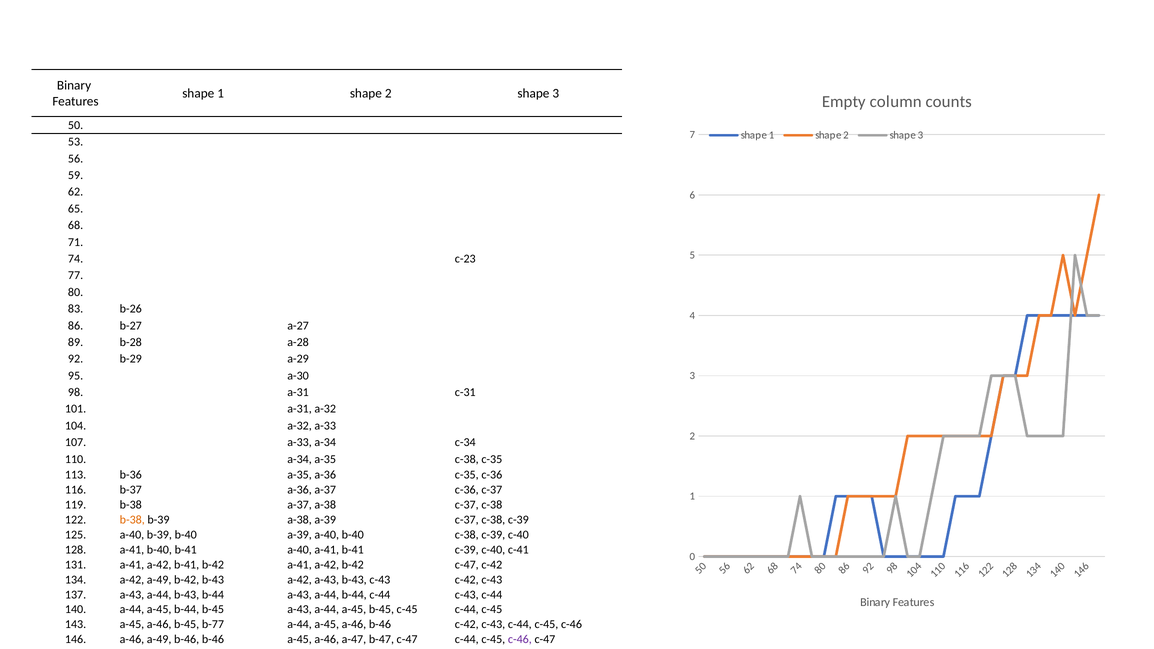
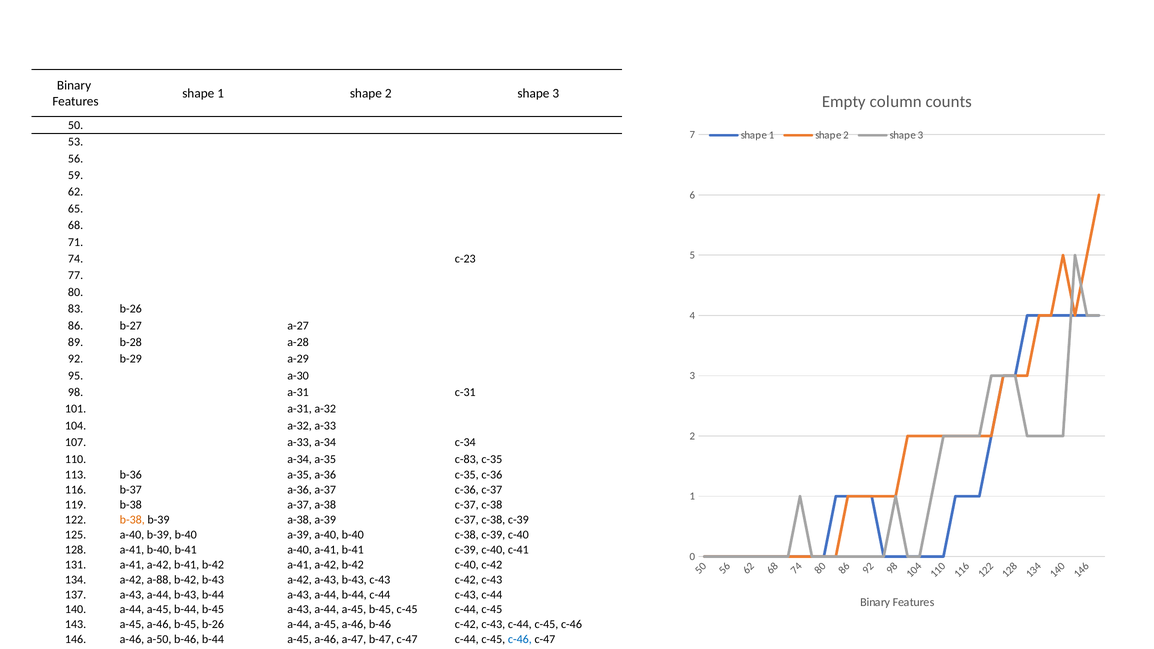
a-35 c-38: c-38 -> c-83
b-42 c-47: c-47 -> c-40
a-42 a-49: a-49 -> a-88
b-45 b-77: b-77 -> b-26
a-46 a-49: a-49 -> a-50
b-46 b-46: b-46 -> b-44
c-46 at (520, 640) colour: purple -> blue
